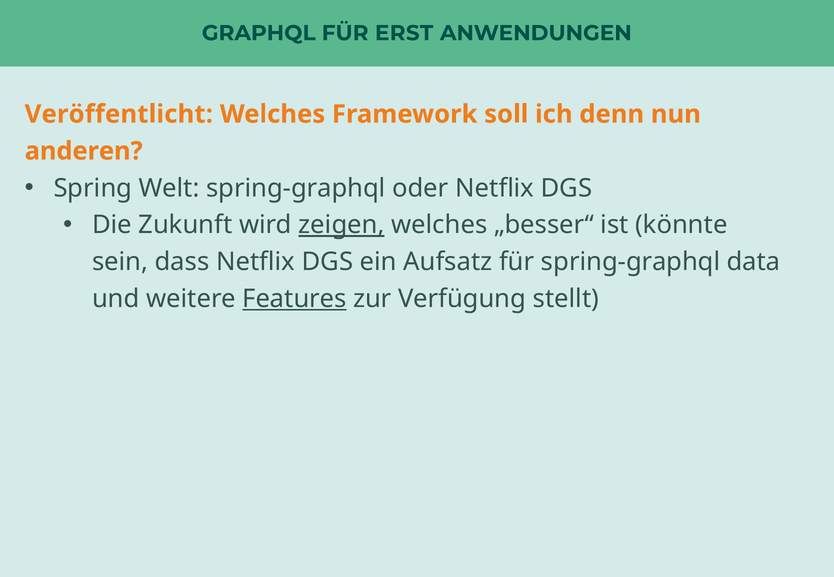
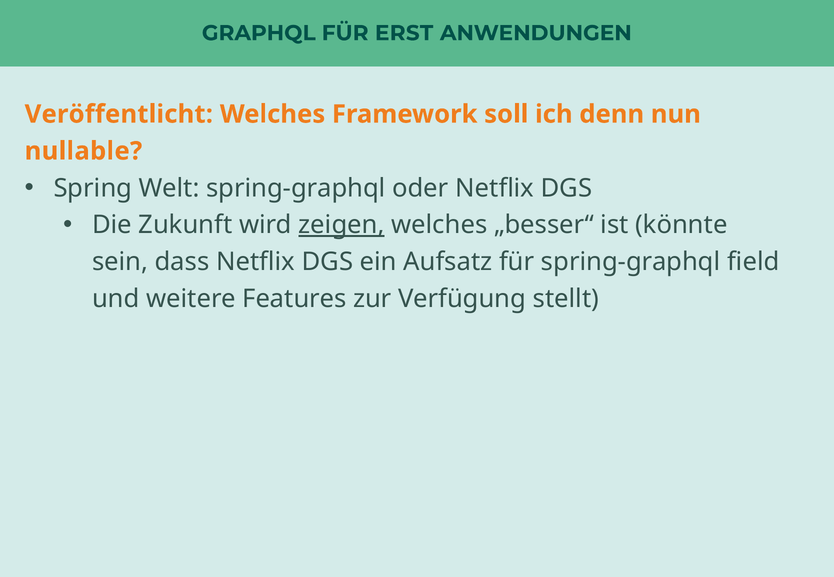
anderen: anderen -> nullable
data: data -> field
Features underline: present -> none
